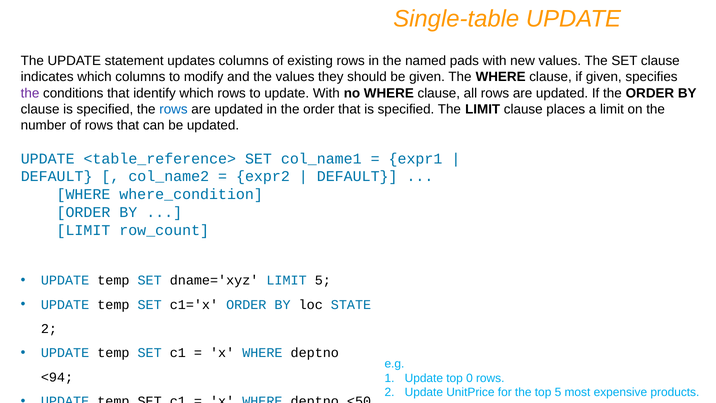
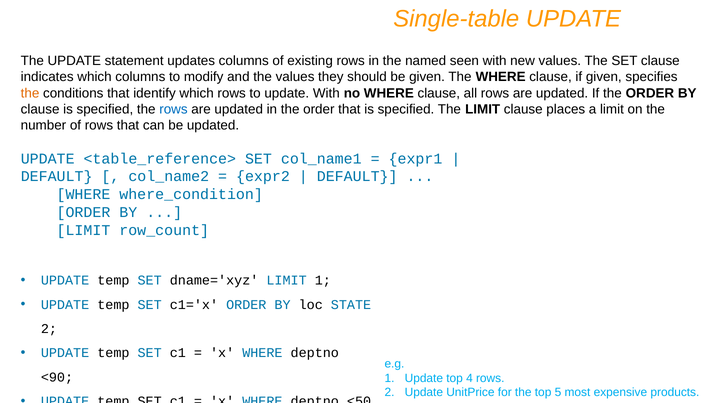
pads: pads -> seen
the at (30, 93) colour: purple -> orange
LIMIT 5: 5 -> 1
<94: <94 -> <90
0: 0 -> 4
